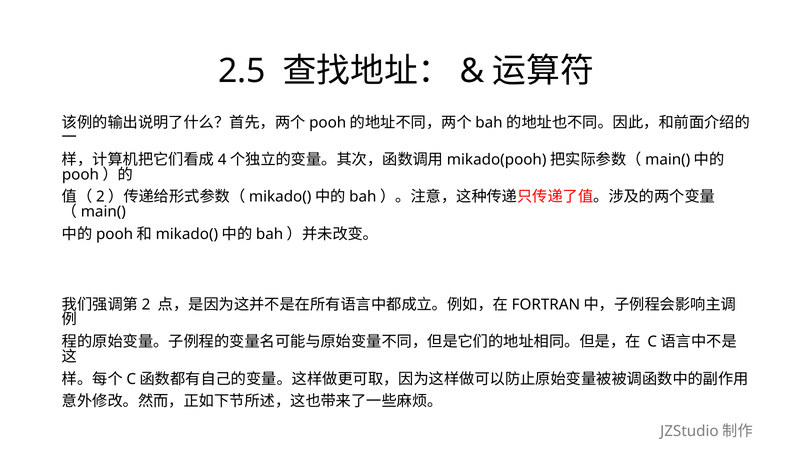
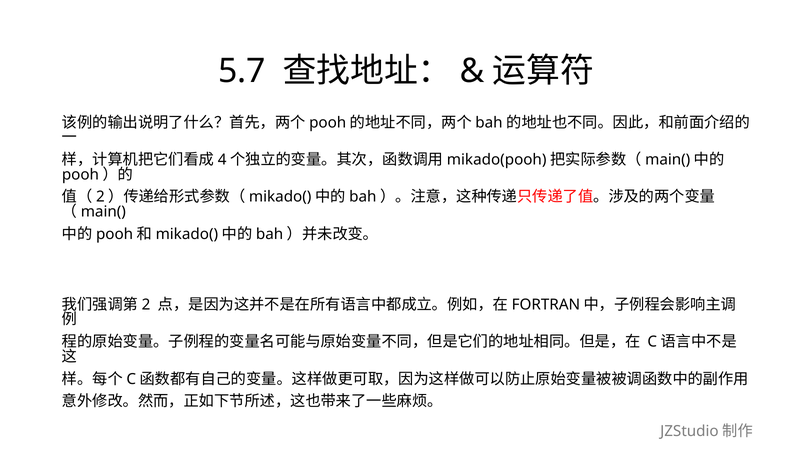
2.5: 2.5 -> 5.7
